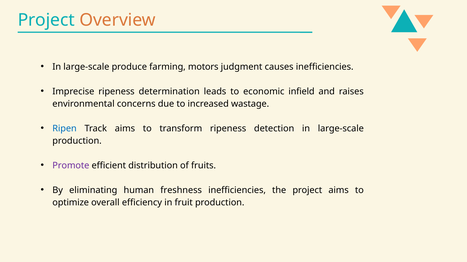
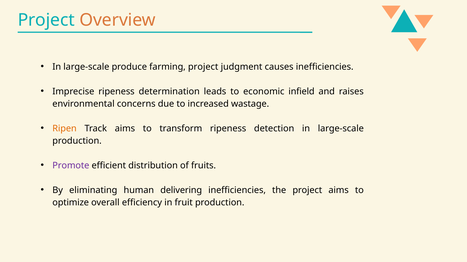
farming motors: motors -> project
Ripen colour: blue -> orange
freshness: freshness -> delivering
